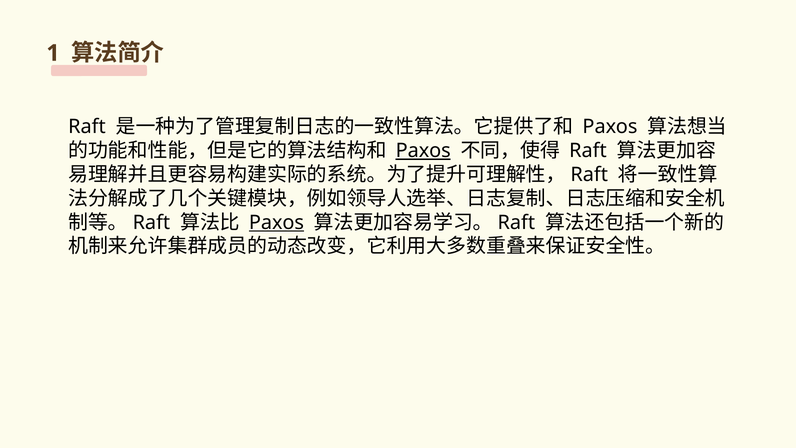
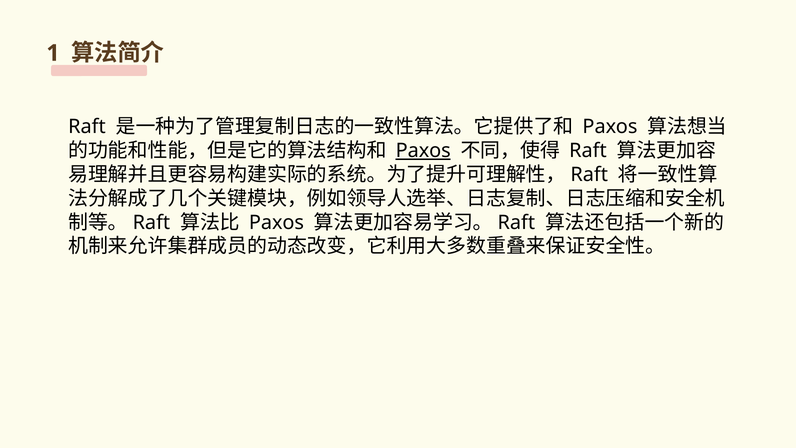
Paxos at (276, 222) underline: present -> none
